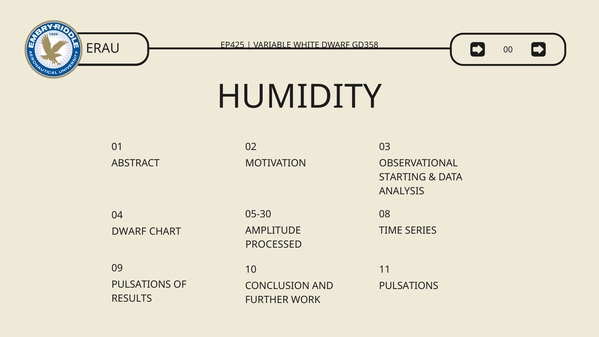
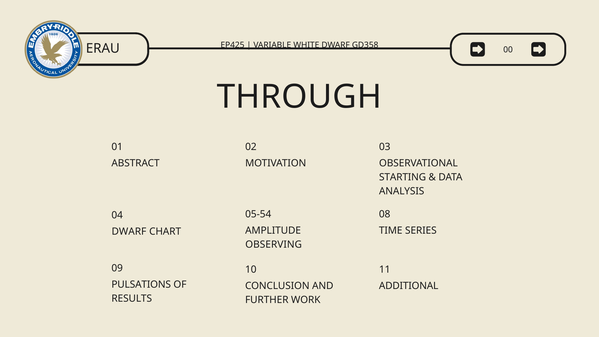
HUMIDITY: HUMIDITY -> THROUGH
05-30: 05-30 -> 05-54
PROCESSED: PROCESSED -> OBSERVING
PULSATIONS at (409, 286): PULSATIONS -> ADDITIONAL
